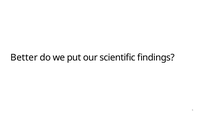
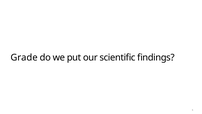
Better: Better -> Grade
